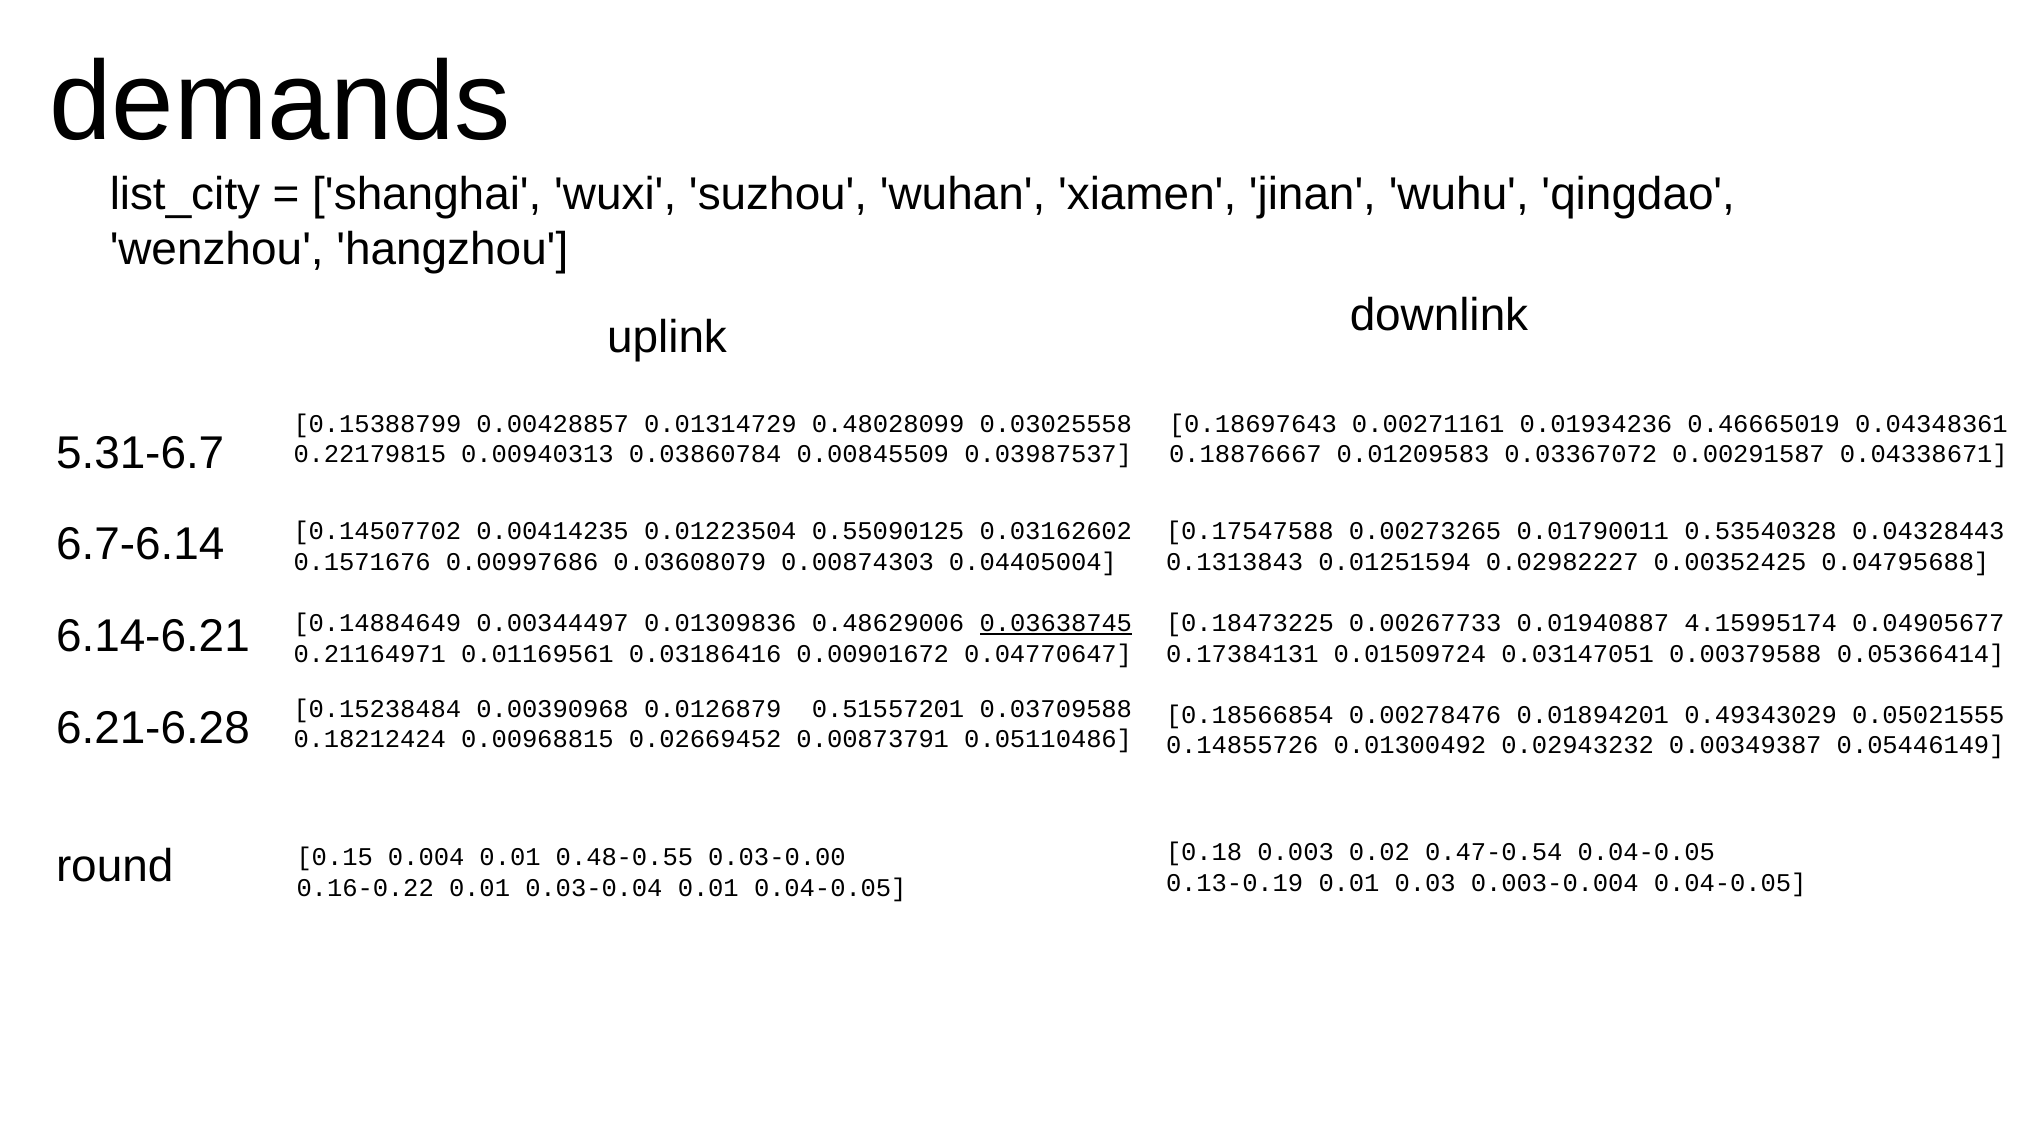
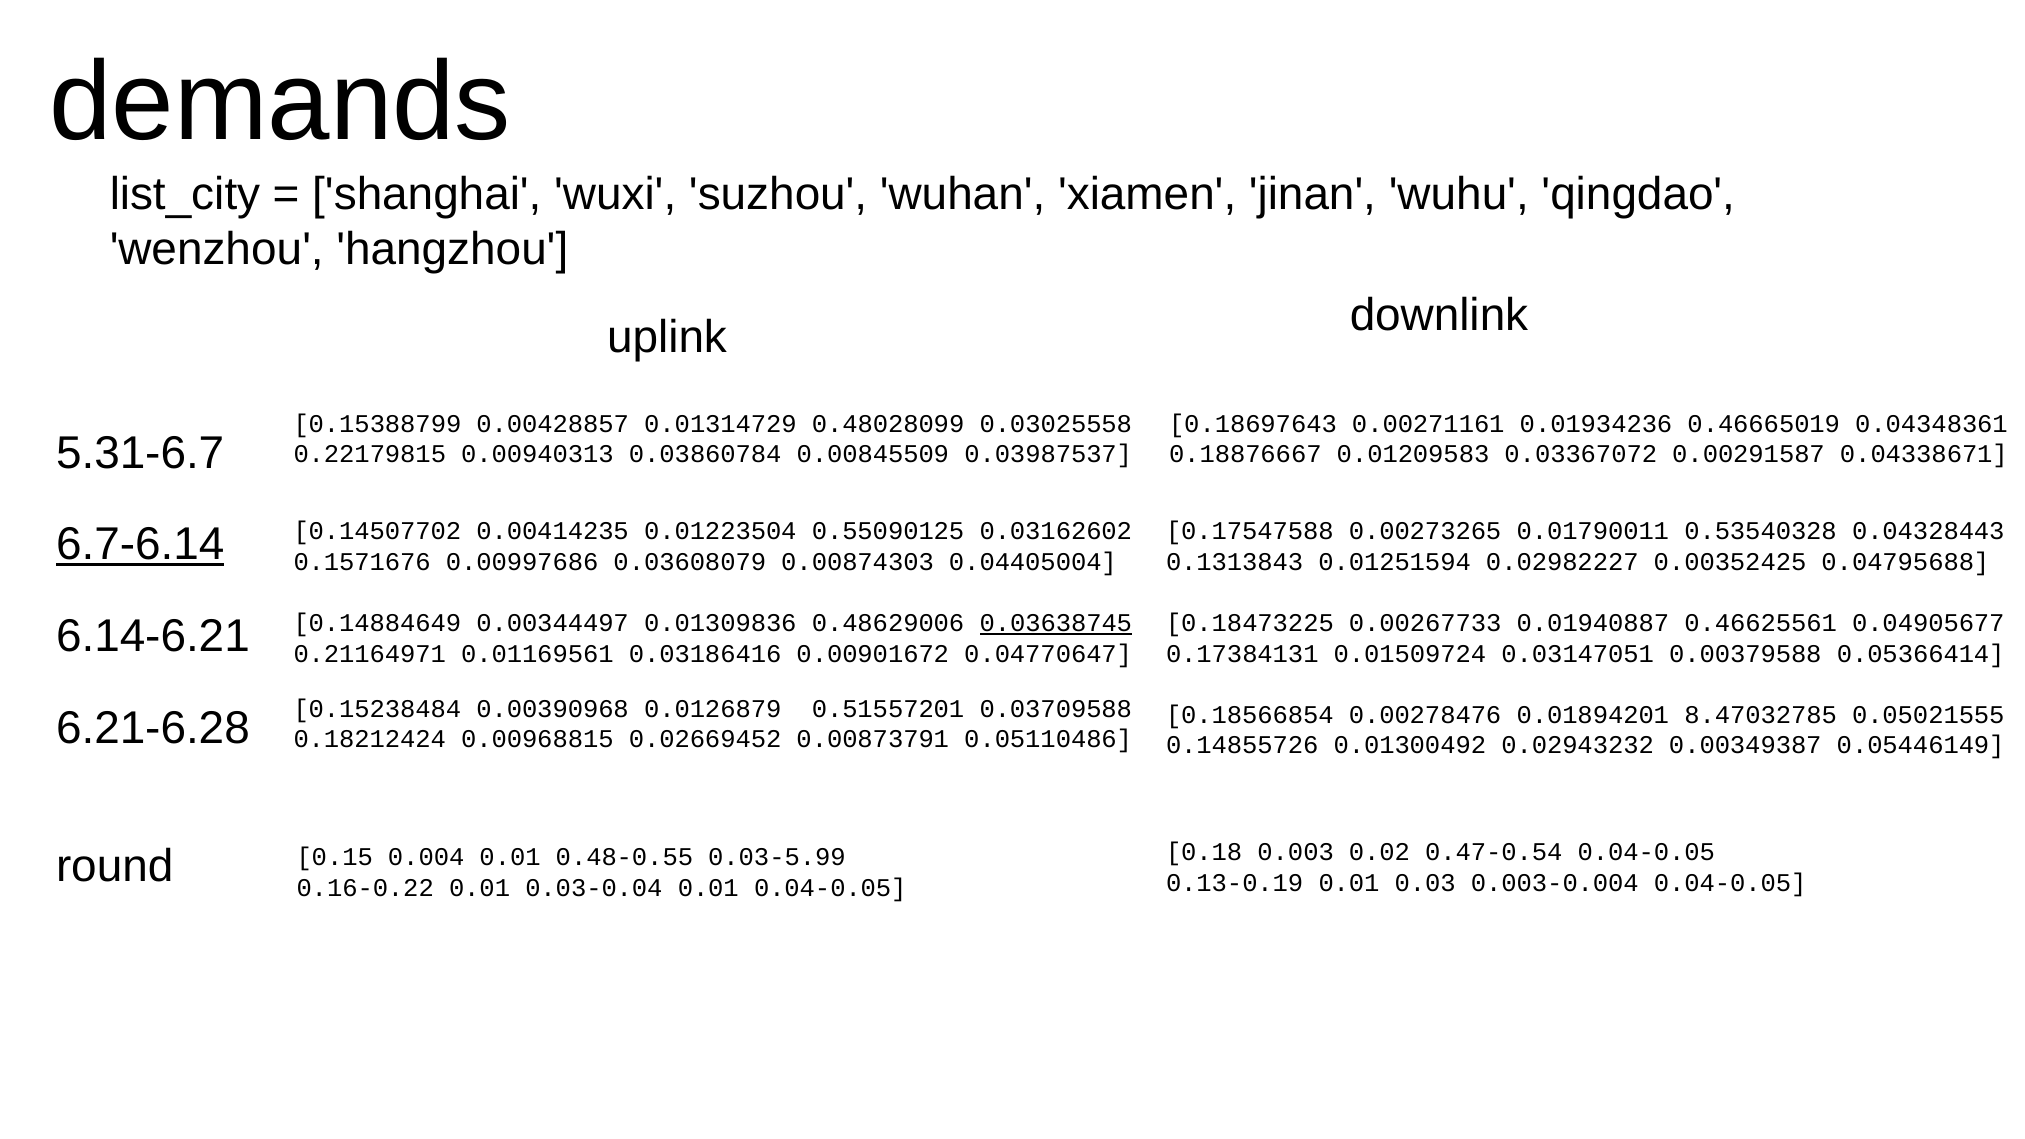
6.7-6.14 underline: none -> present
4.15995174: 4.15995174 -> 0.46625561
0.49343029: 0.49343029 -> 8.47032785
0.03-0.00: 0.03-0.00 -> 0.03-5.99
